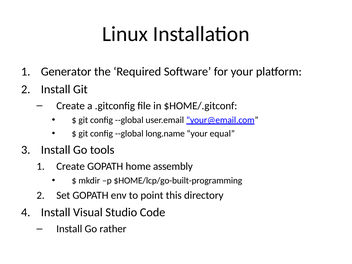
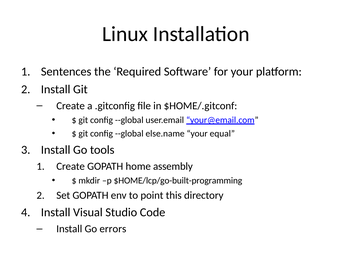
Generator: Generator -> Sentences
long.name: long.name -> else.name
rather: rather -> errors
